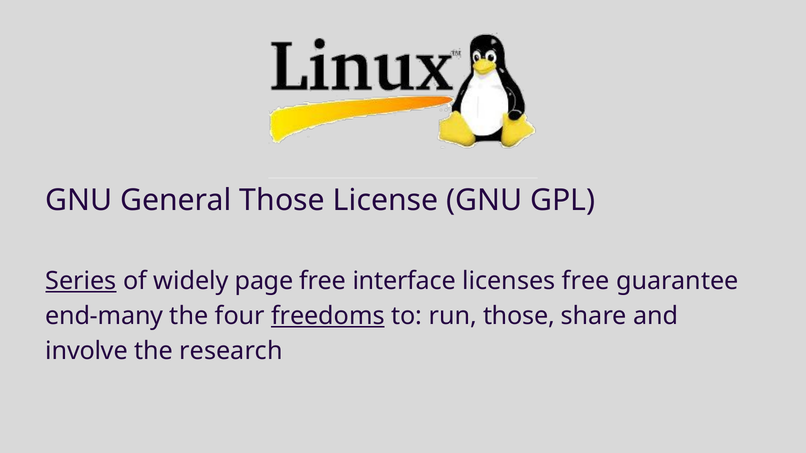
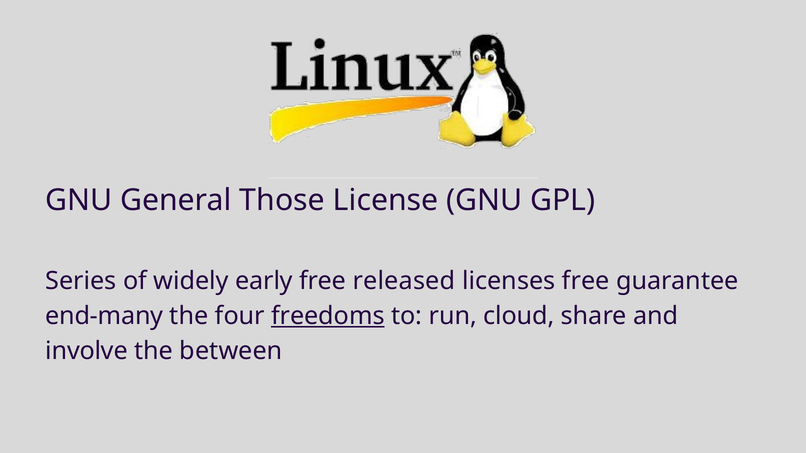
Series underline: present -> none
page: page -> early
interface: interface -> released
run those: those -> cloud
research: research -> between
